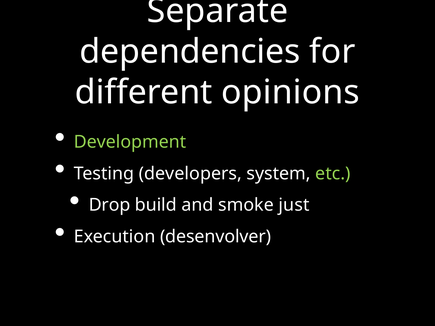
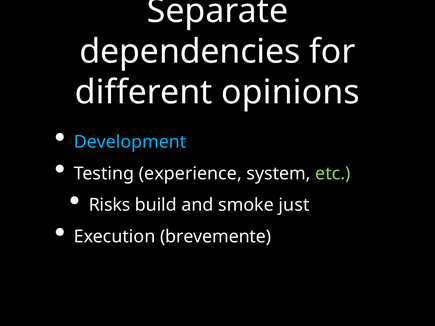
Development colour: light green -> light blue
developers: developers -> experience
Drop: Drop -> Risks
desenvolver: desenvolver -> brevemente
